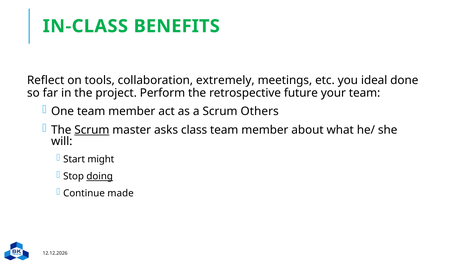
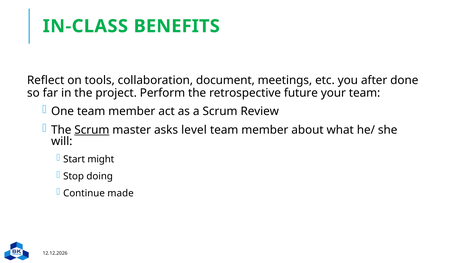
extremely: extremely -> document
ideal: ideal -> after
Others: Others -> Review
class: class -> level
doing underline: present -> none
